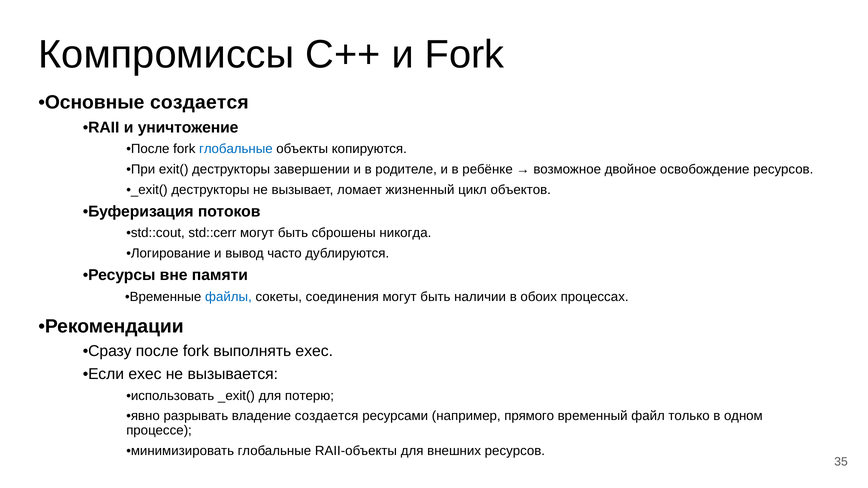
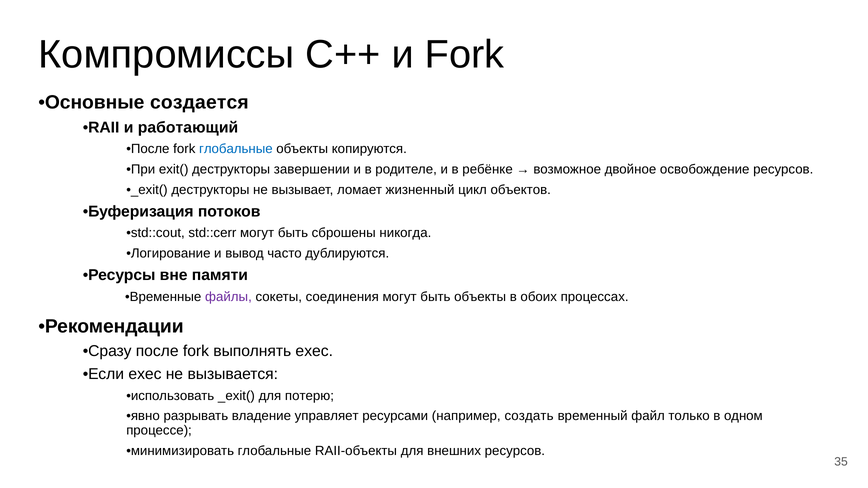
уничтожение: уничтожение -> работающий
файлы colour: blue -> purple
быть наличии: наличии -> объекты
владение создается: создается -> управляет
прямого: прямого -> создать
